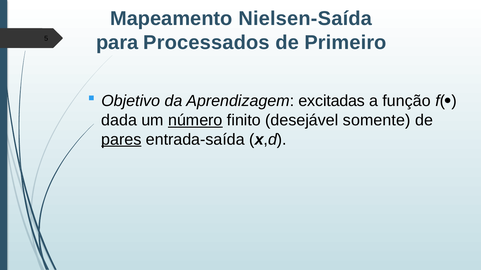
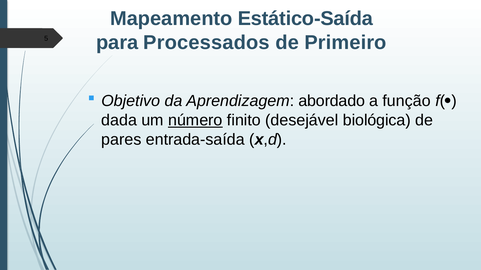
Nielsen-Saída: Nielsen-Saída -> Estático-Saída
excitadas: excitadas -> abordado
somente: somente -> biológica
pares underline: present -> none
